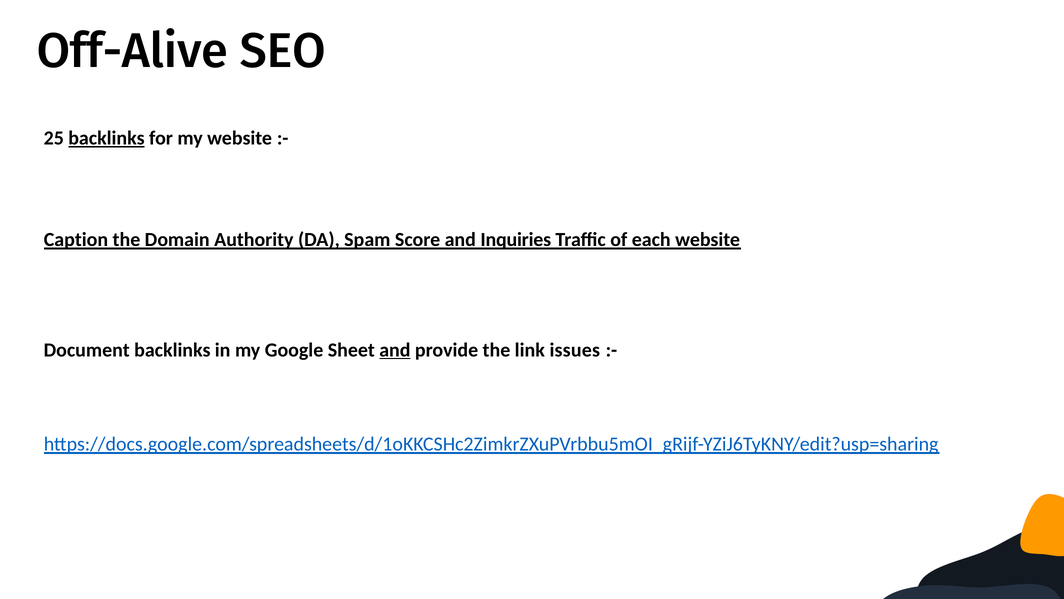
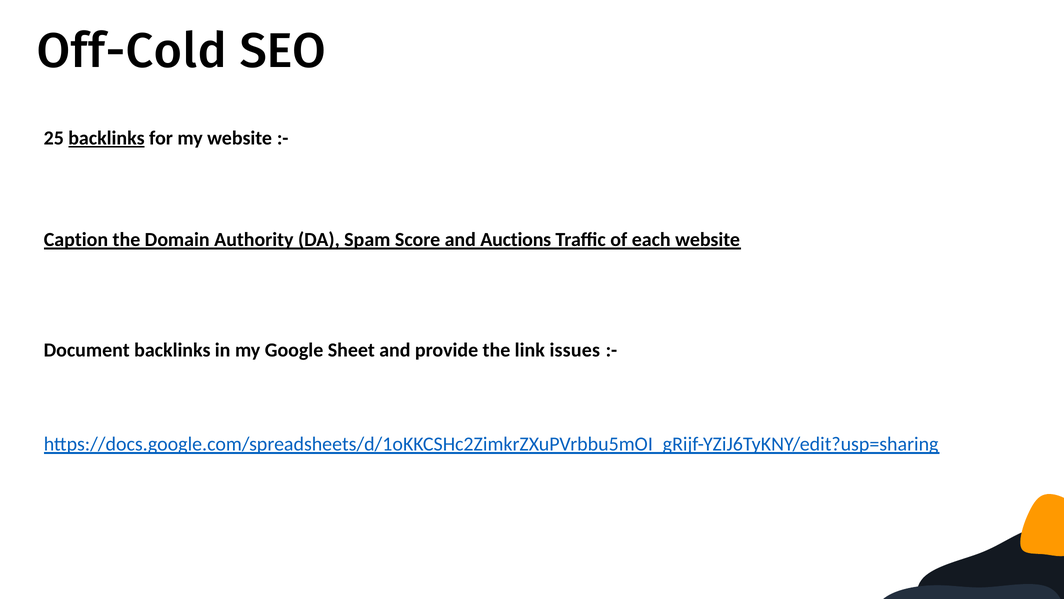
Off-Alive: Off-Alive -> Off-Cold
Inquiries: Inquiries -> Auctions
and at (395, 350) underline: present -> none
